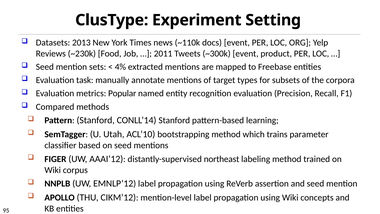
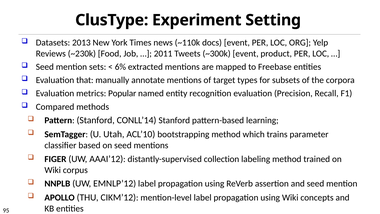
4%: 4% -> 6%
task: task -> that
northeast: northeast -> collection
